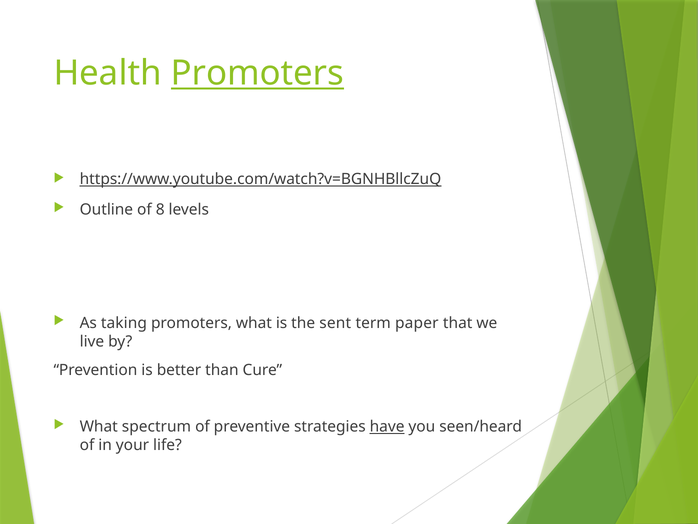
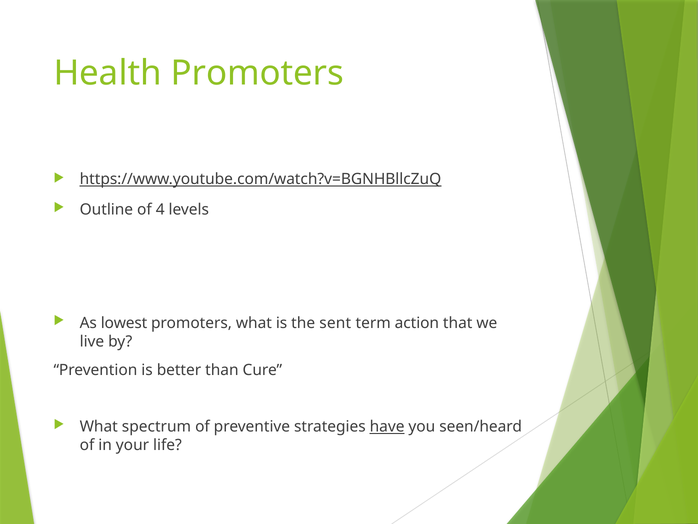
Promoters at (257, 73) underline: present -> none
8: 8 -> 4
taking: taking -> lowest
paper: paper -> action
